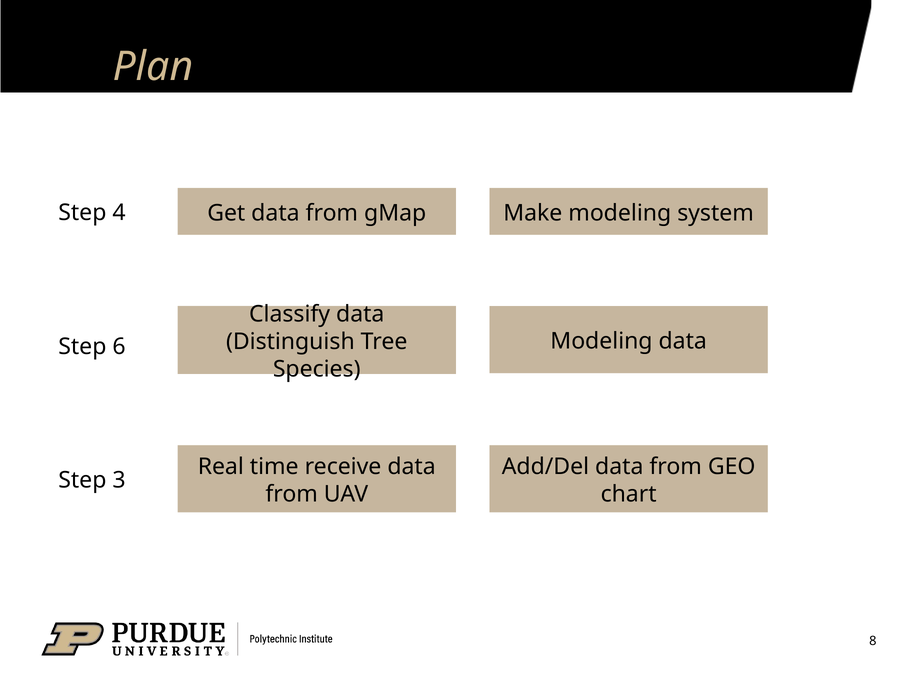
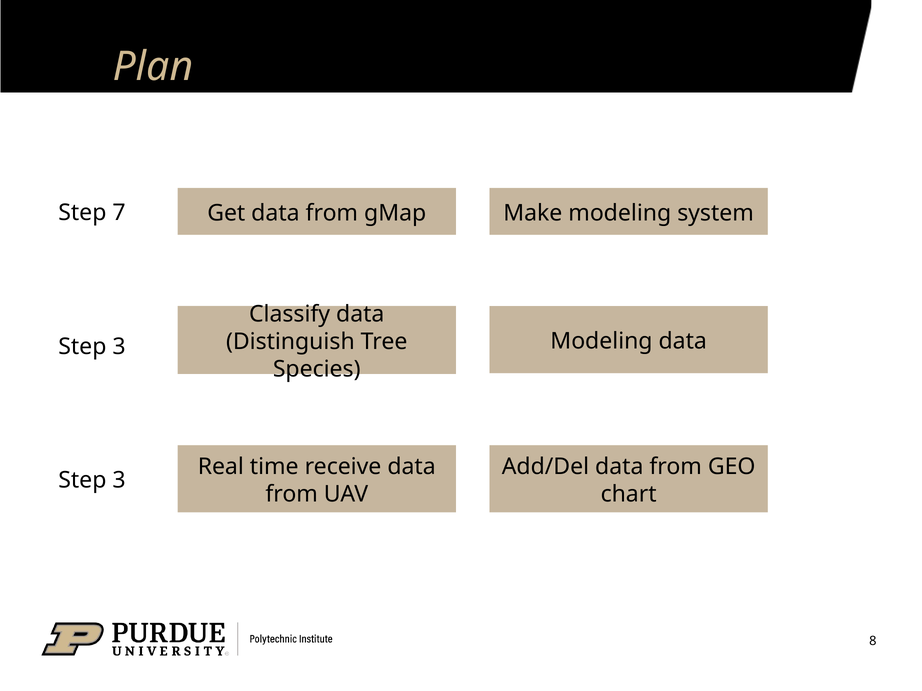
4: 4 -> 7
6 at (119, 347): 6 -> 3
